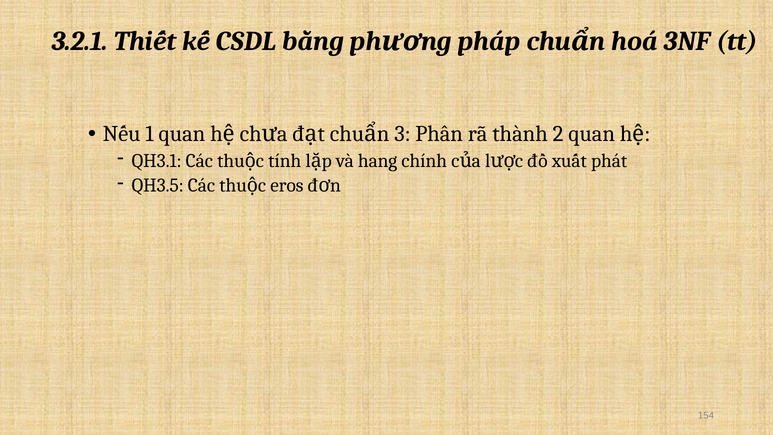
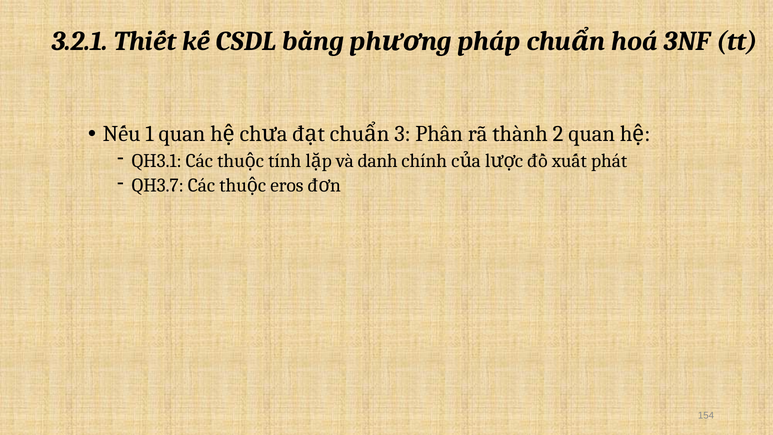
hang: hang -> danh
QH3.5: QH3.5 -> QH3.7
